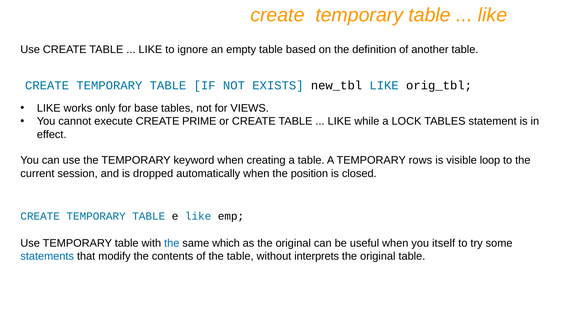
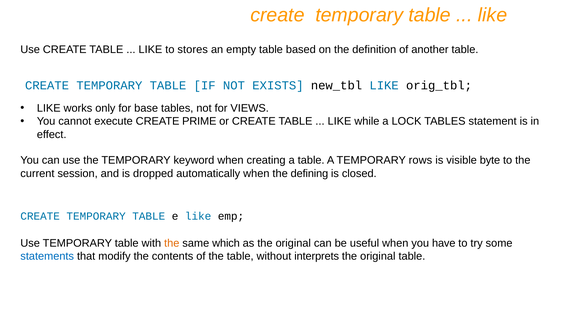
ignore: ignore -> stores
loop: loop -> byte
position: position -> defining
the at (172, 243) colour: blue -> orange
itself: itself -> have
